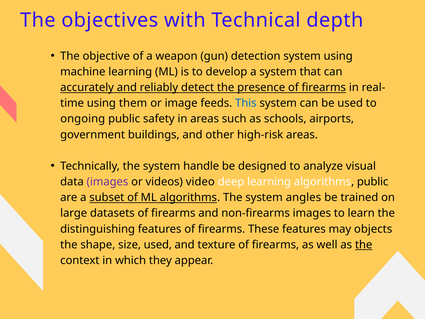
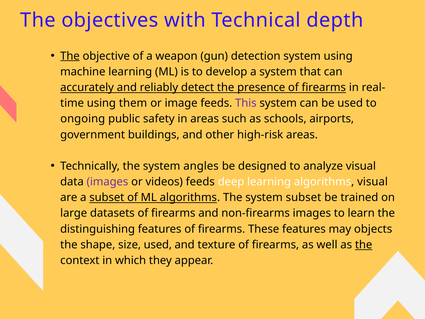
The at (70, 56) underline: none -> present
This colour: blue -> purple
handle: handle -> angles
videos video: video -> feeds
algorithms public: public -> visual
system angles: angles -> subset
